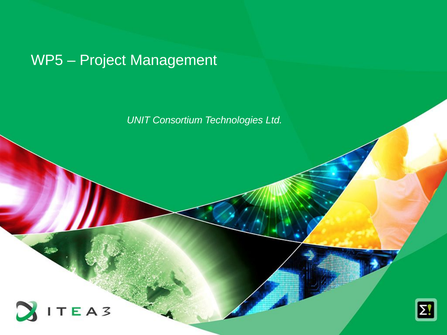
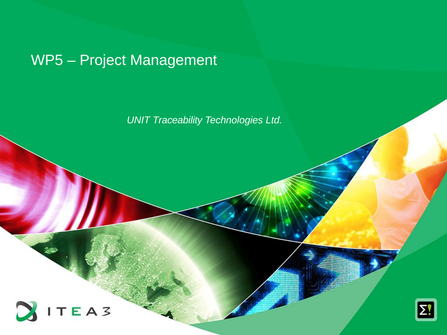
Consortium: Consortium -> Traceability
